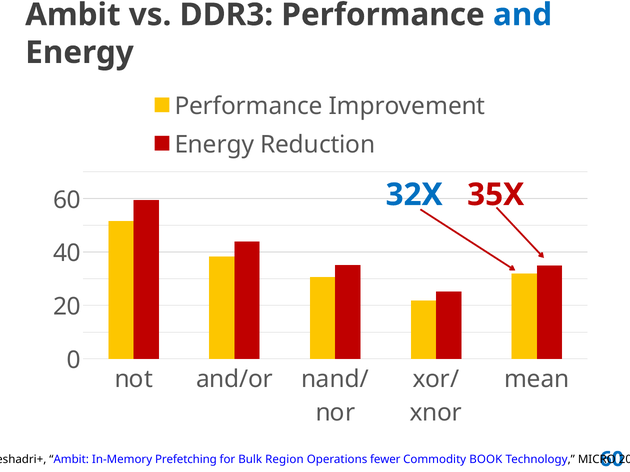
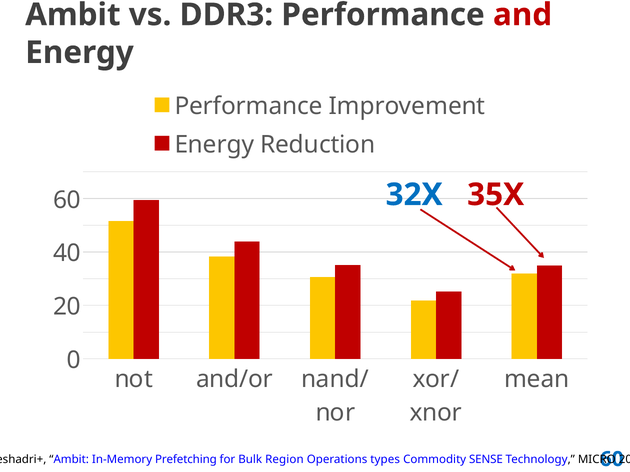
and colour: blue -> red
fewer: fewer -> types
BOOK: BOOK -> SENSE
